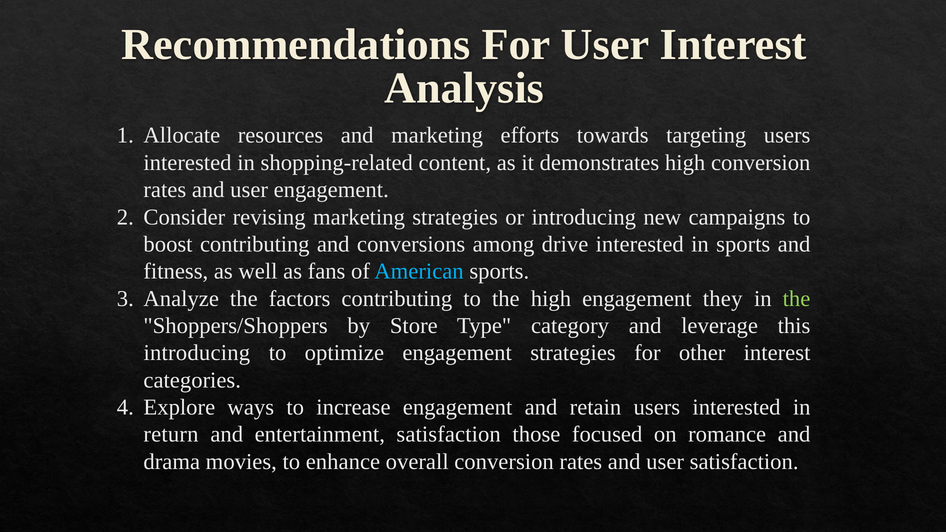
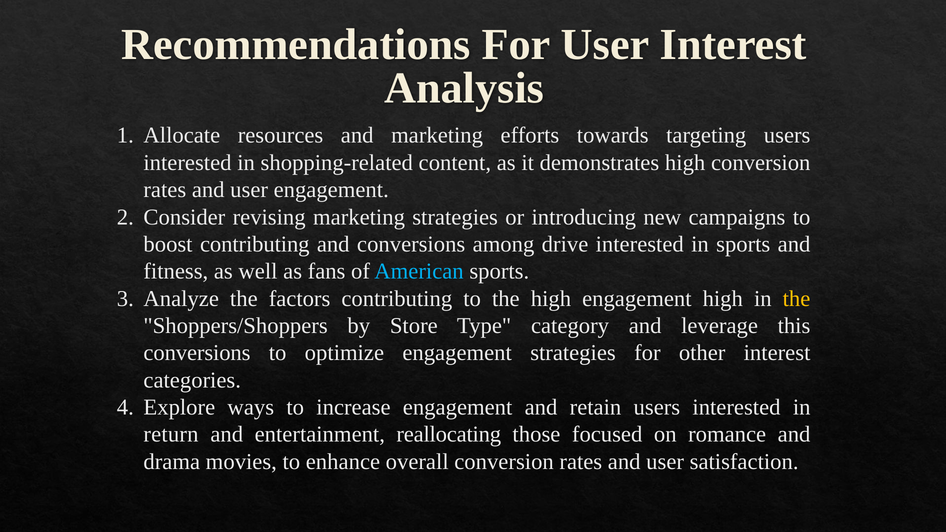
engagement they: they -> high
the at (796, 299) colour: light green -> yellow
introducing at (197, 353): introducing -> conversions
entertainment satisfaction: satisfaction -> reallocating
